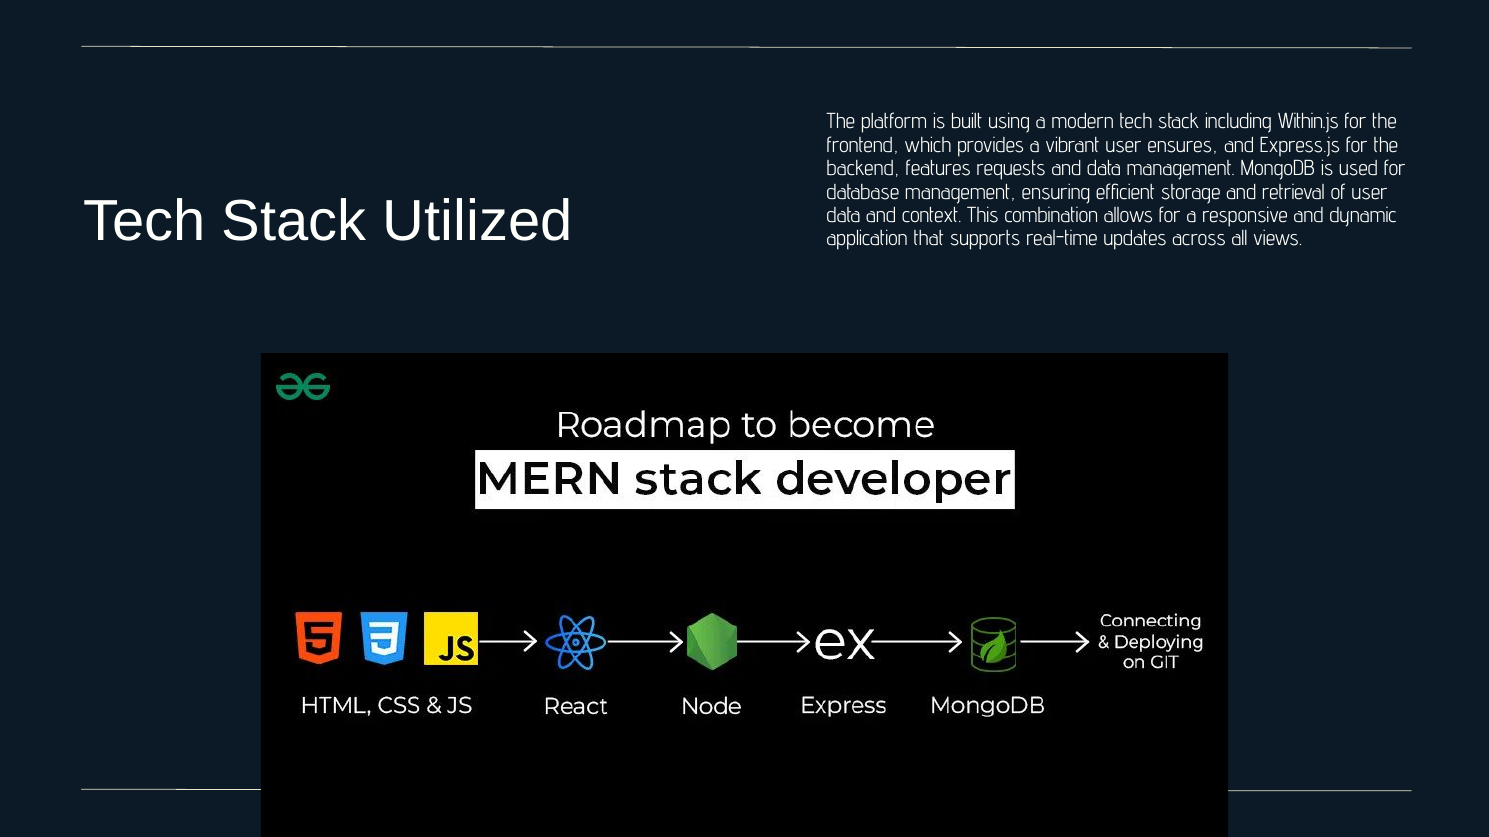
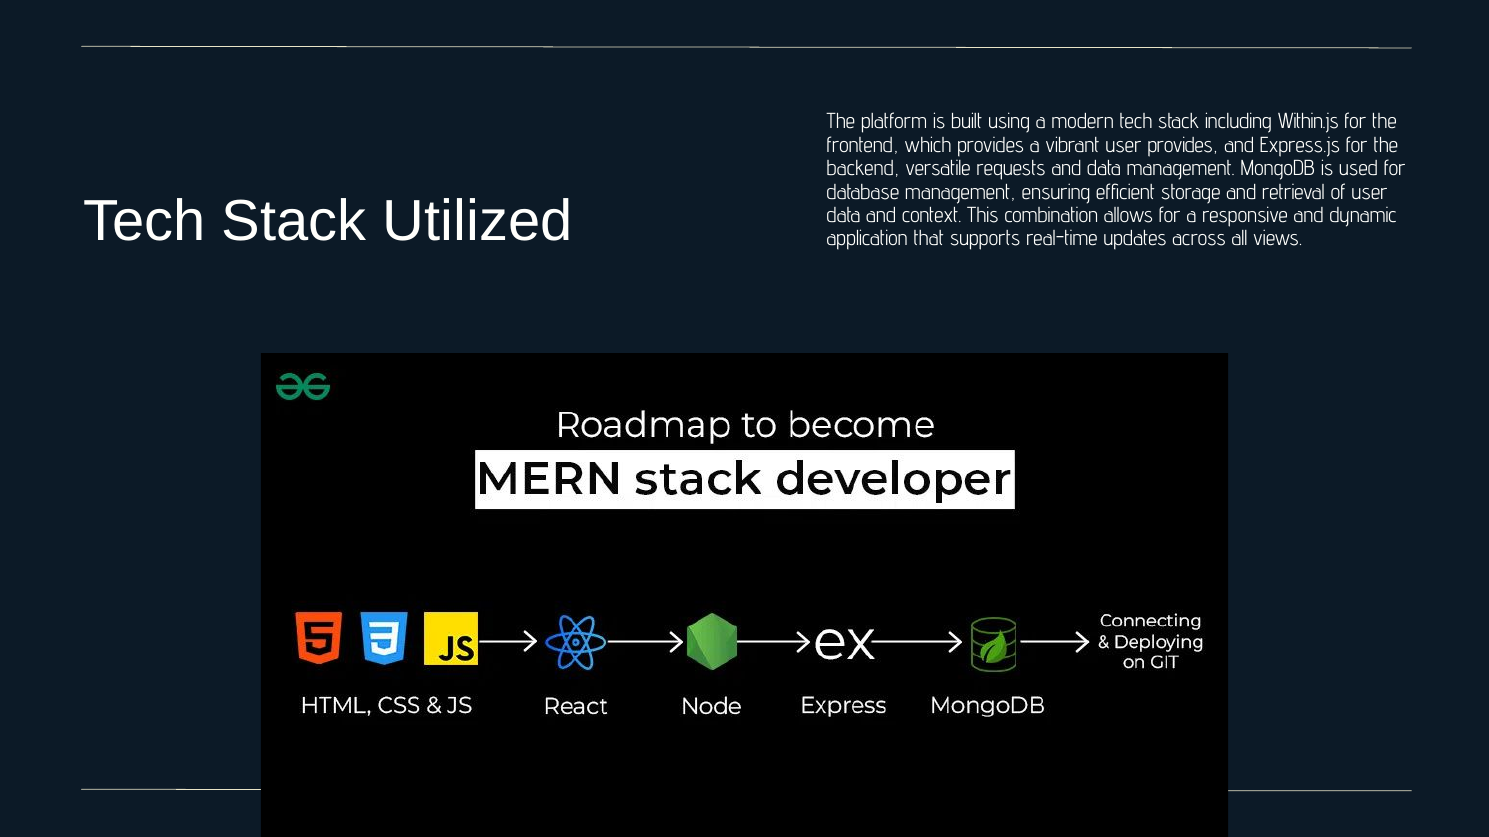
user ensures: ensures -> provides
features: features -> versatile
